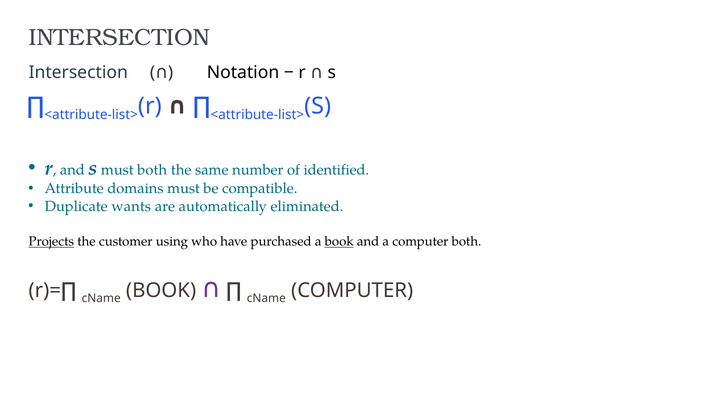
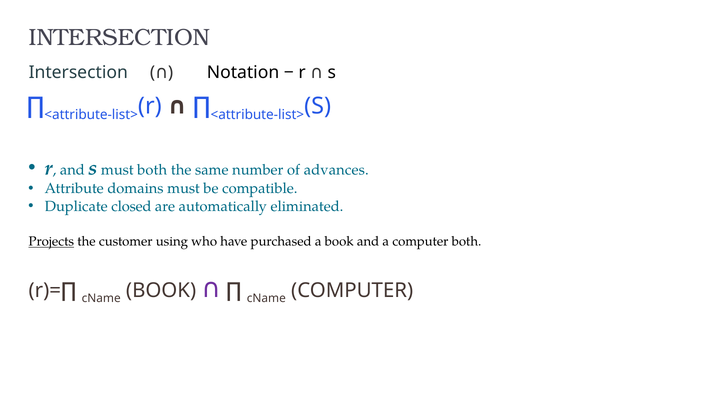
identified: identified -> advances
wants: wants -> closed
book at (339, 241) underline: present -> none
